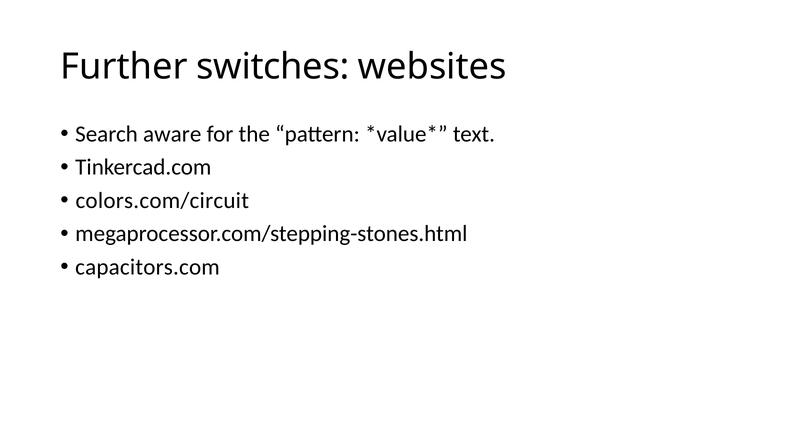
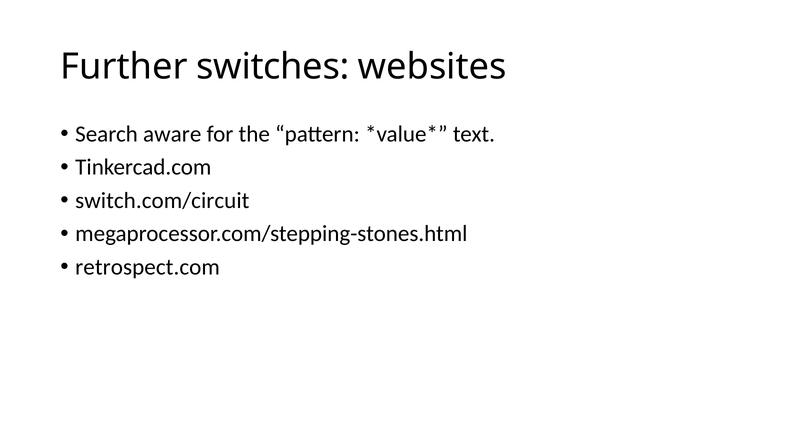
colors.com/circuit: colors.com/circuit -> switch.com/circuit
capacitors.com: capacitors.com -> retrospect.com
